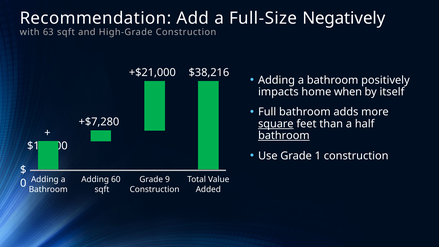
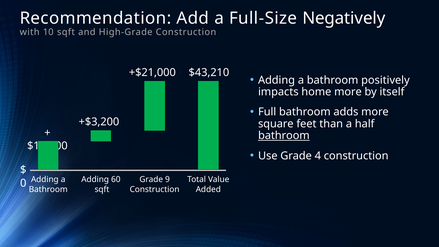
63: 63 -> 10
$38,216: $38,216 -> $43,210
home when: when -> more
+$7,280: +$7,280 -> +$3,200
square underline: present -> none
1: 1 -> 4
